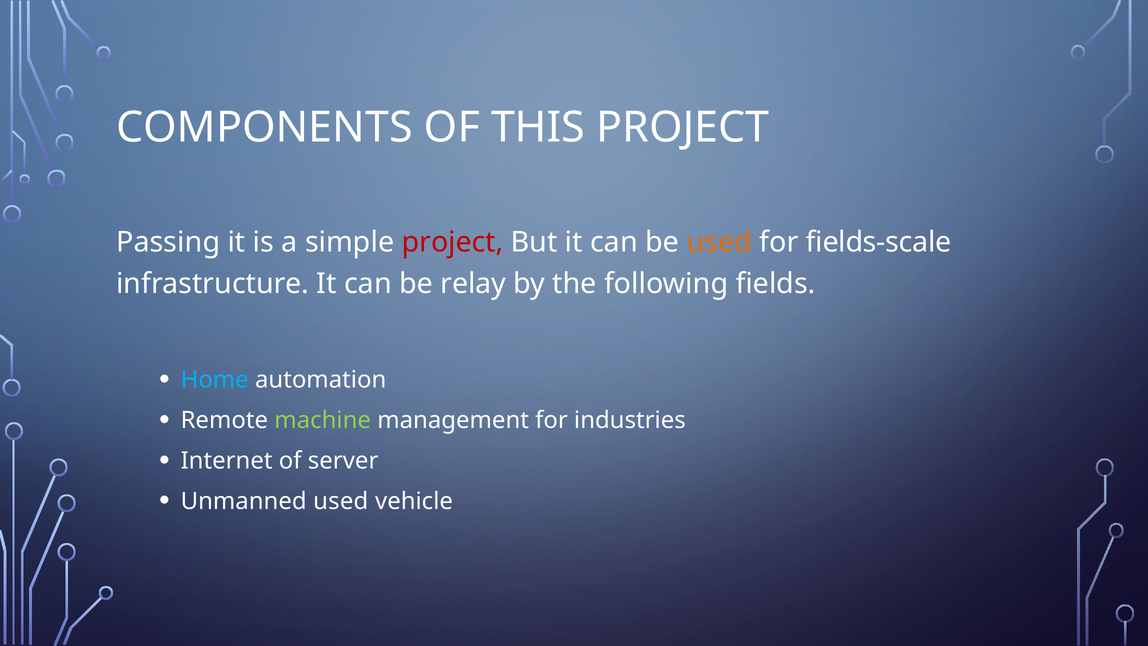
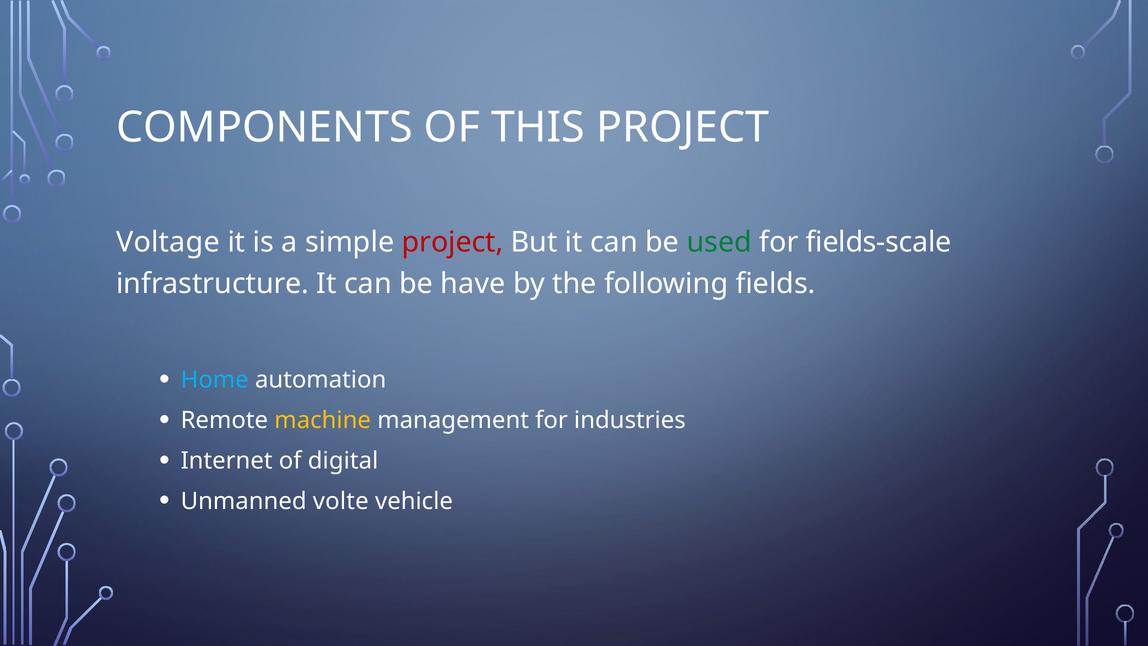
Passing: Passing -> Voltage
used at (719, 242) colour: orange -> green
relay: relay -> have
machine colour: light green -> yellow
server: server -> digital
Unmanned used: used -> volte
